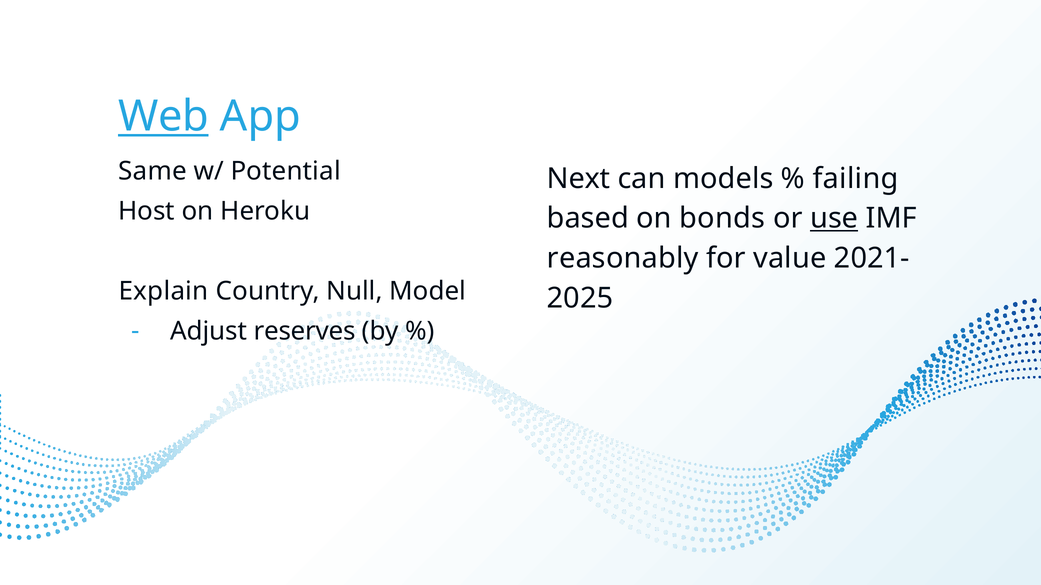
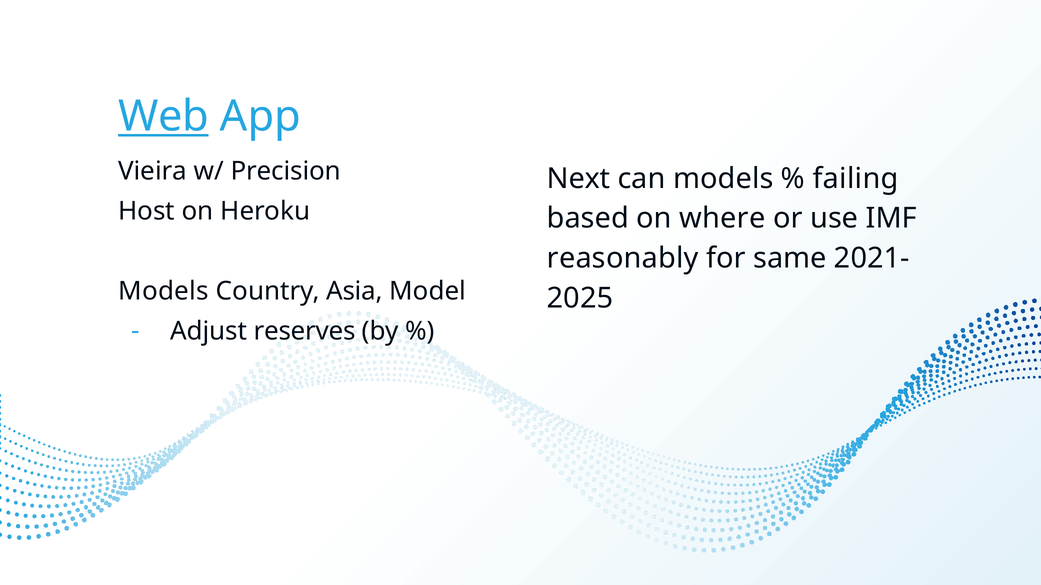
Same: Same -> Vieira
Potential: Potential -> Precision
bonds: bonds -> where
use underline: present -> none
value: value -> same
Explain at (163, 291): Explain -> Models
Null: Null -> Asia
